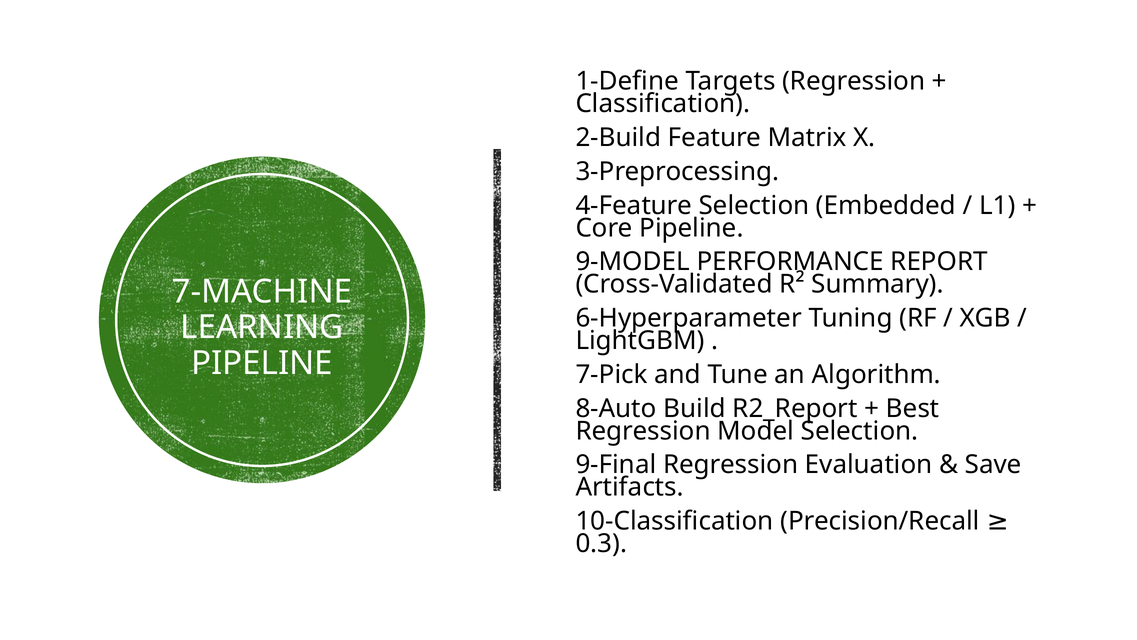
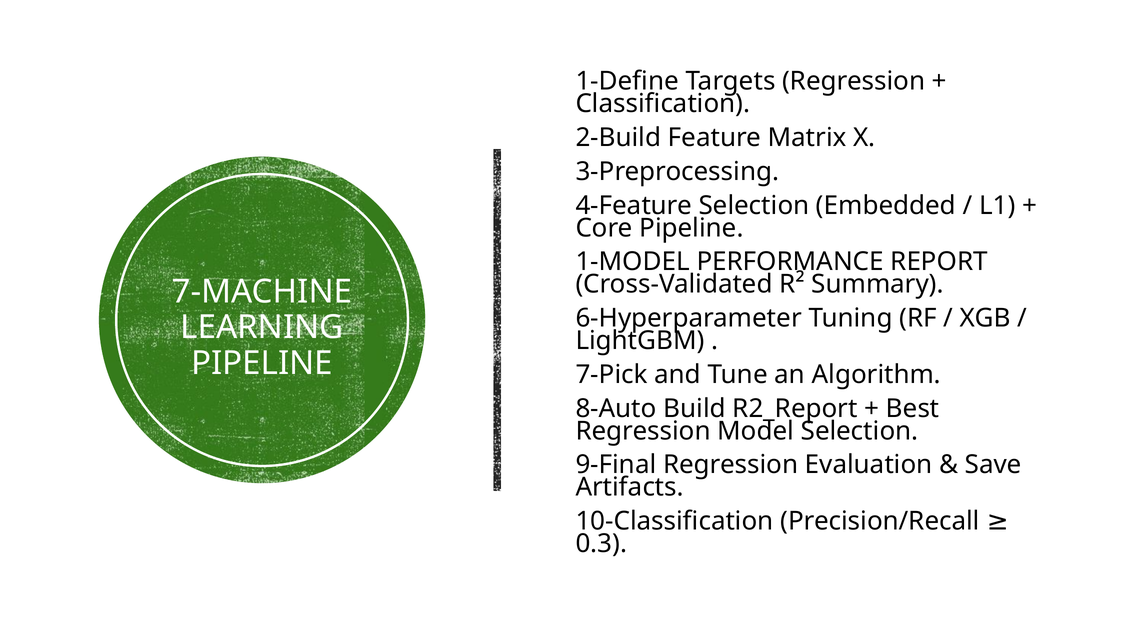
9-MODEL: 9-MODEL -> 1-MODEL
